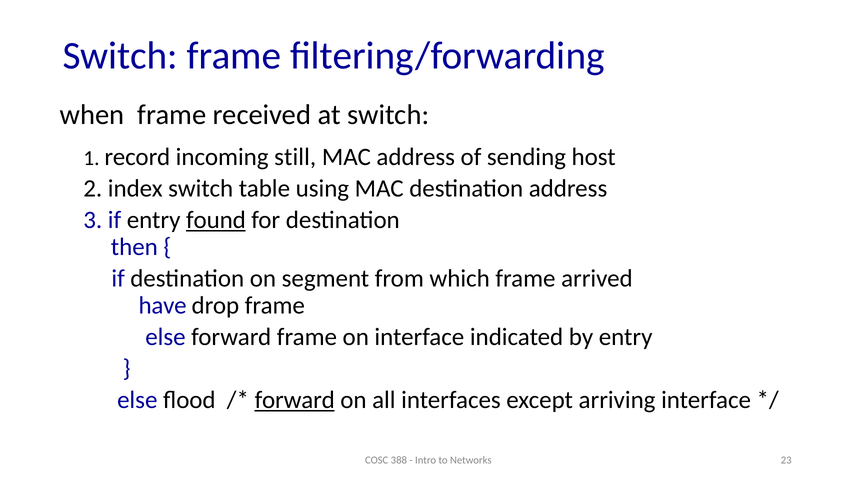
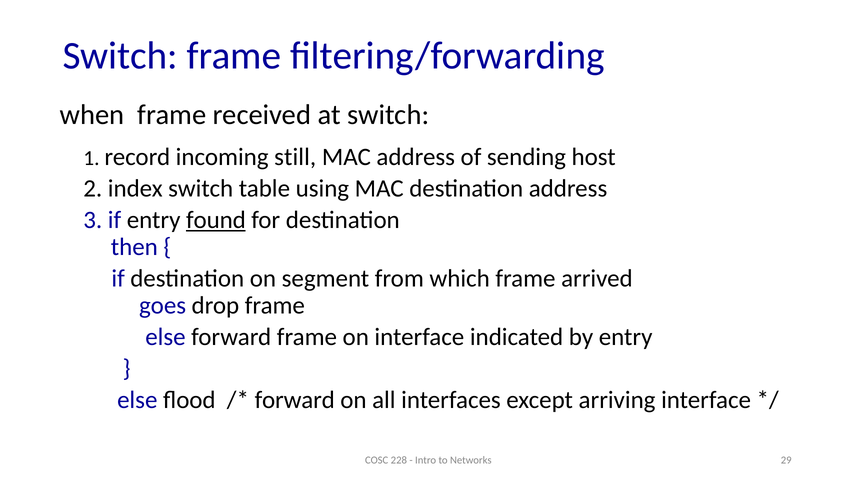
have: have -> goes
forward at (295, 400) underline: present -> none
388: 388 -> 228
23: 23 -> 29
